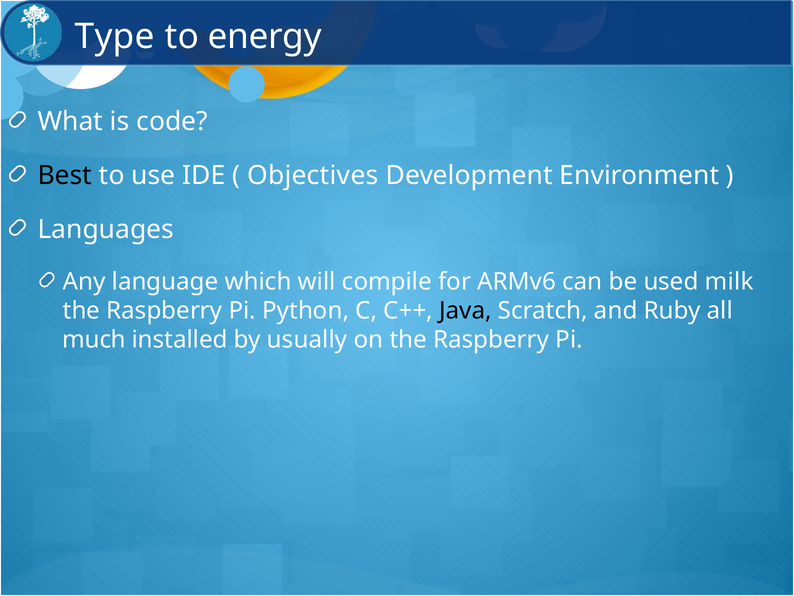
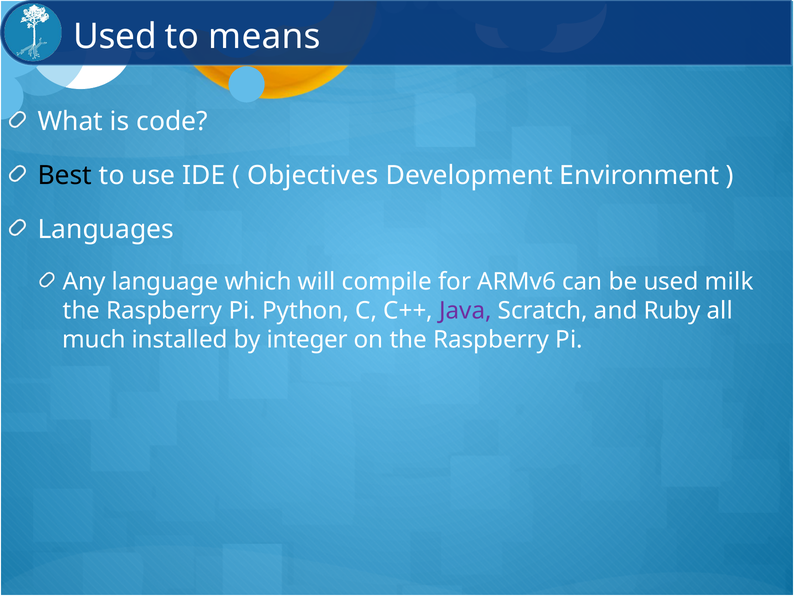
Type at (115, 37): Type -> Used
energy: energy -> means
Java colour: black -> purple
usually: usually -> integer
